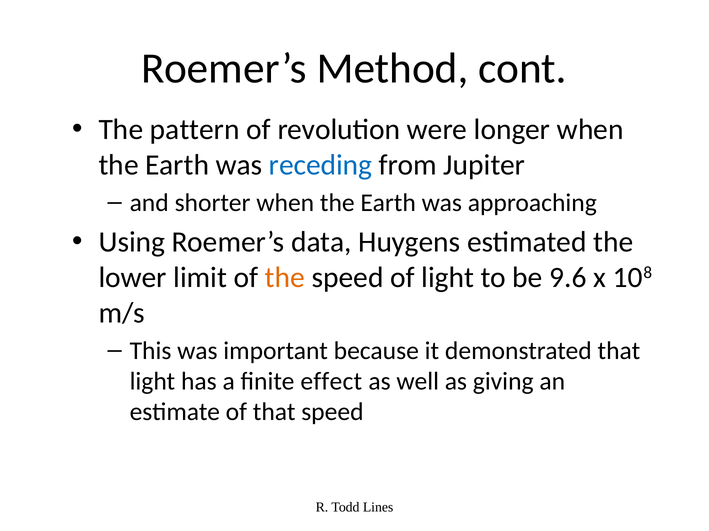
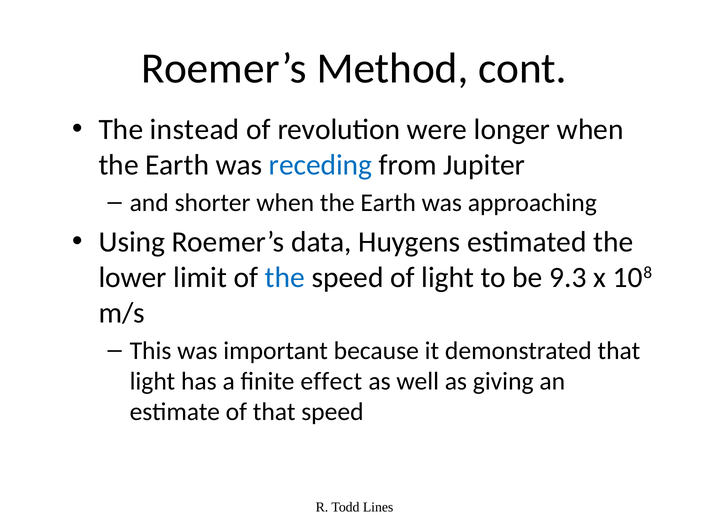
pattern: pattern -> instead
the at (285, 278) colour: orange -> blue
9.6: 9.6 -> 9.3
